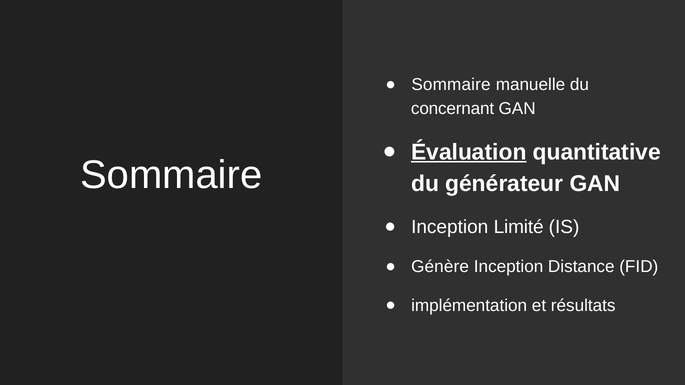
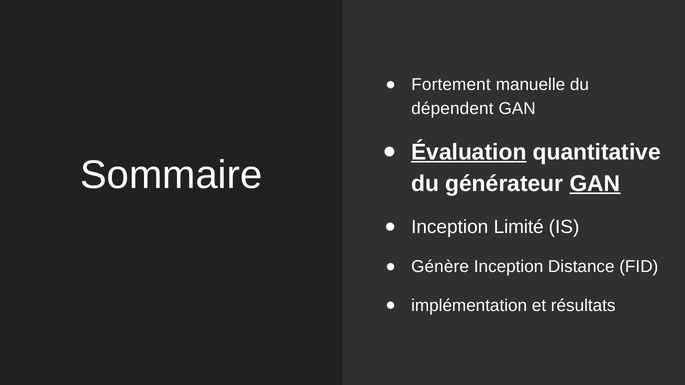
Sommaire at (451, 85): Sommaire -> Fortement
concernant: concernant -> dépendent
GAN at (595, 184) underline: none -> present
